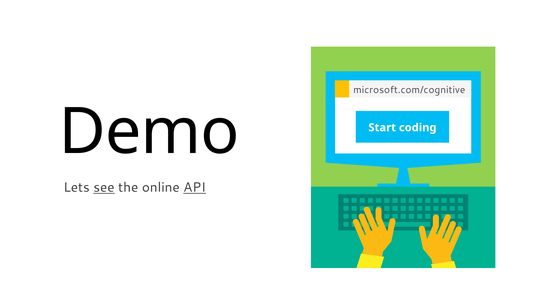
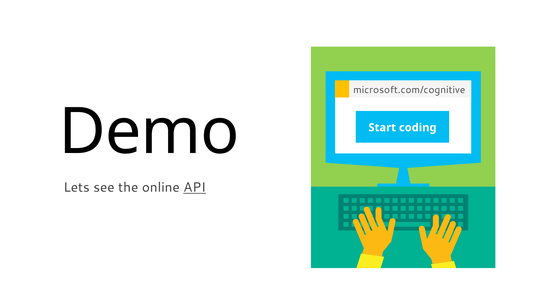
see underline: present -> none
